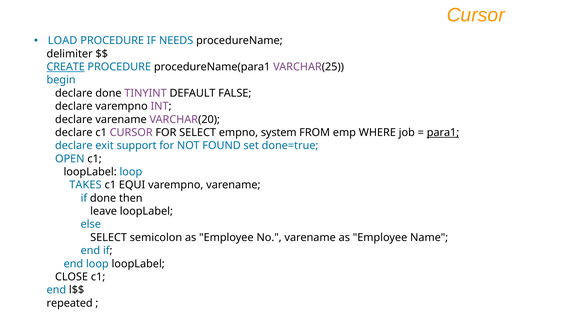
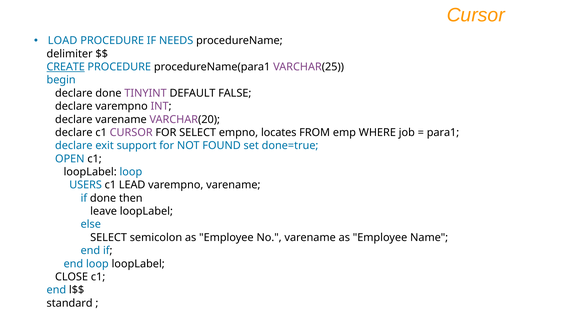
system: system -> locates
para1 underline: present -> none
TAKES: TAKES -> USERS
EQUI: EQUI -> LEAD
repeated: repeated -> standard
